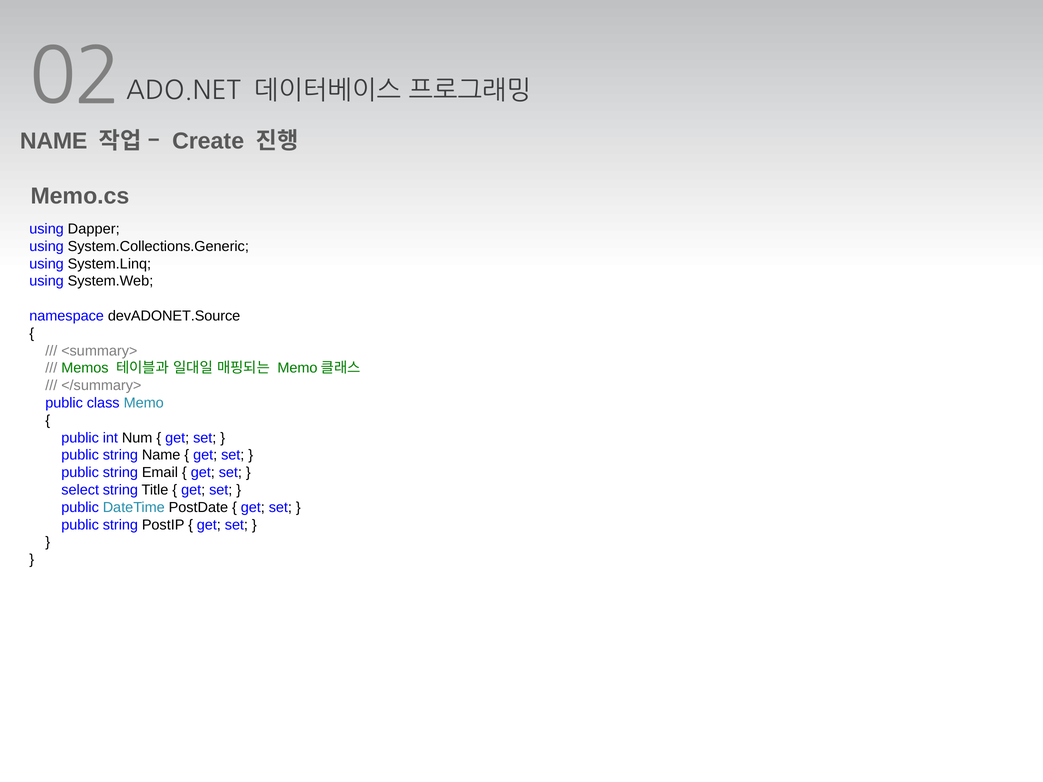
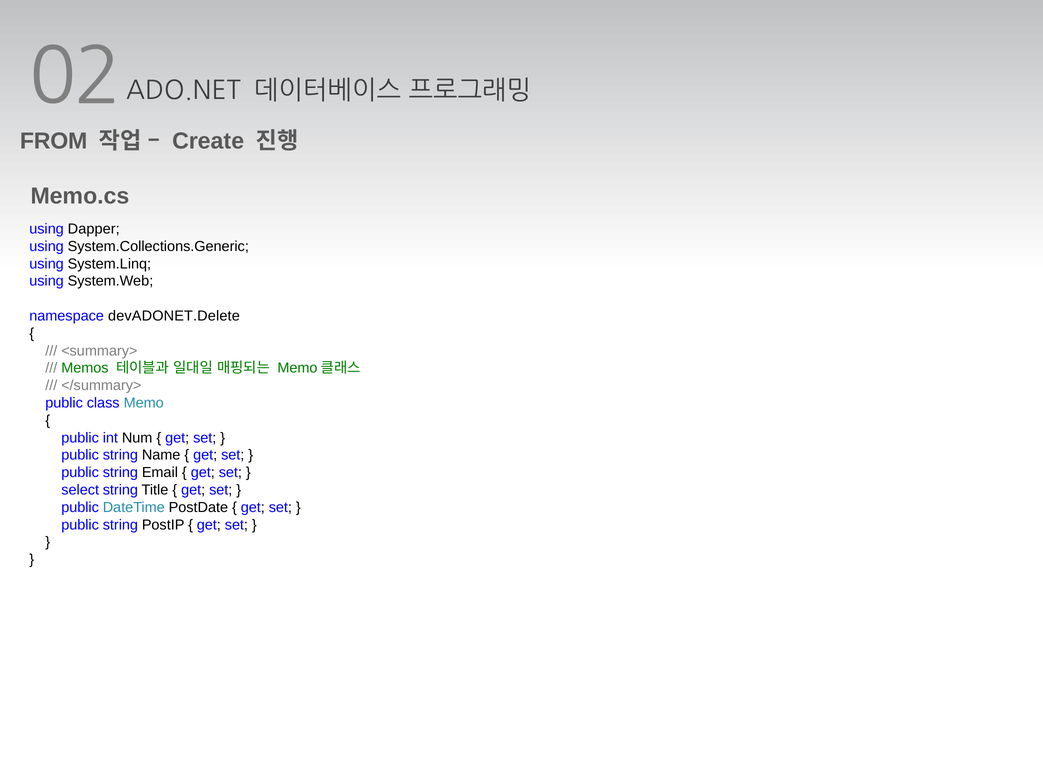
NAME at (54, 141): NAME -> FROM
devADONET.Source: devADONET.Source -> devADONET.Delete
